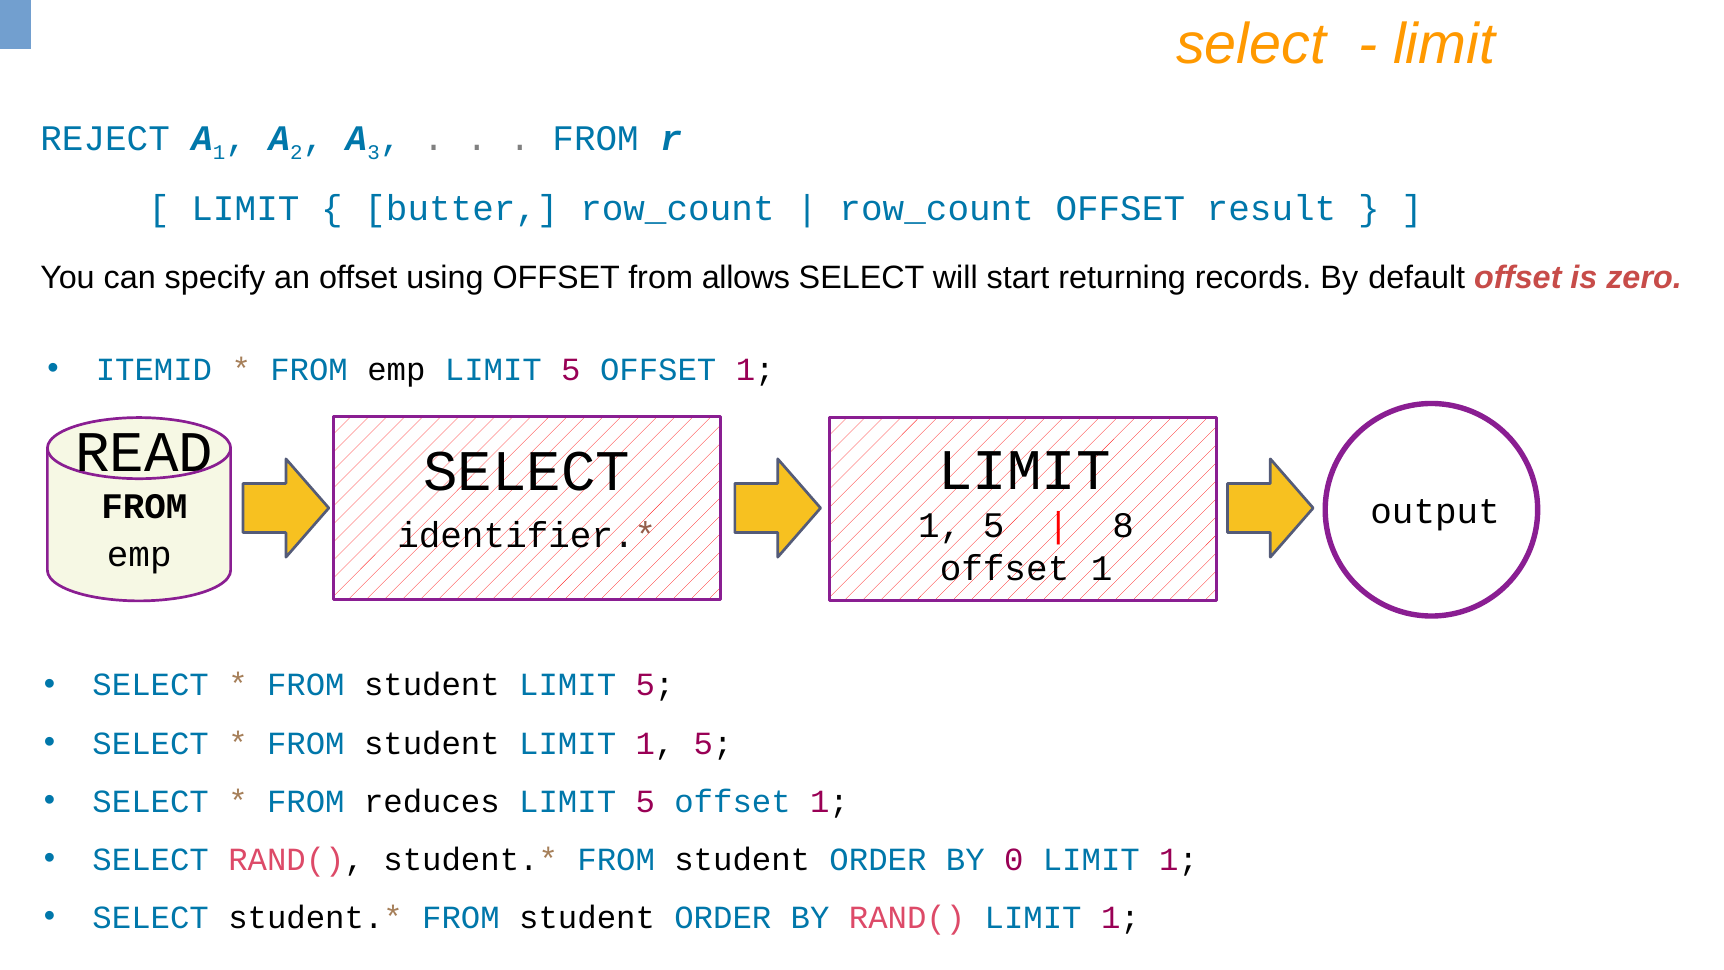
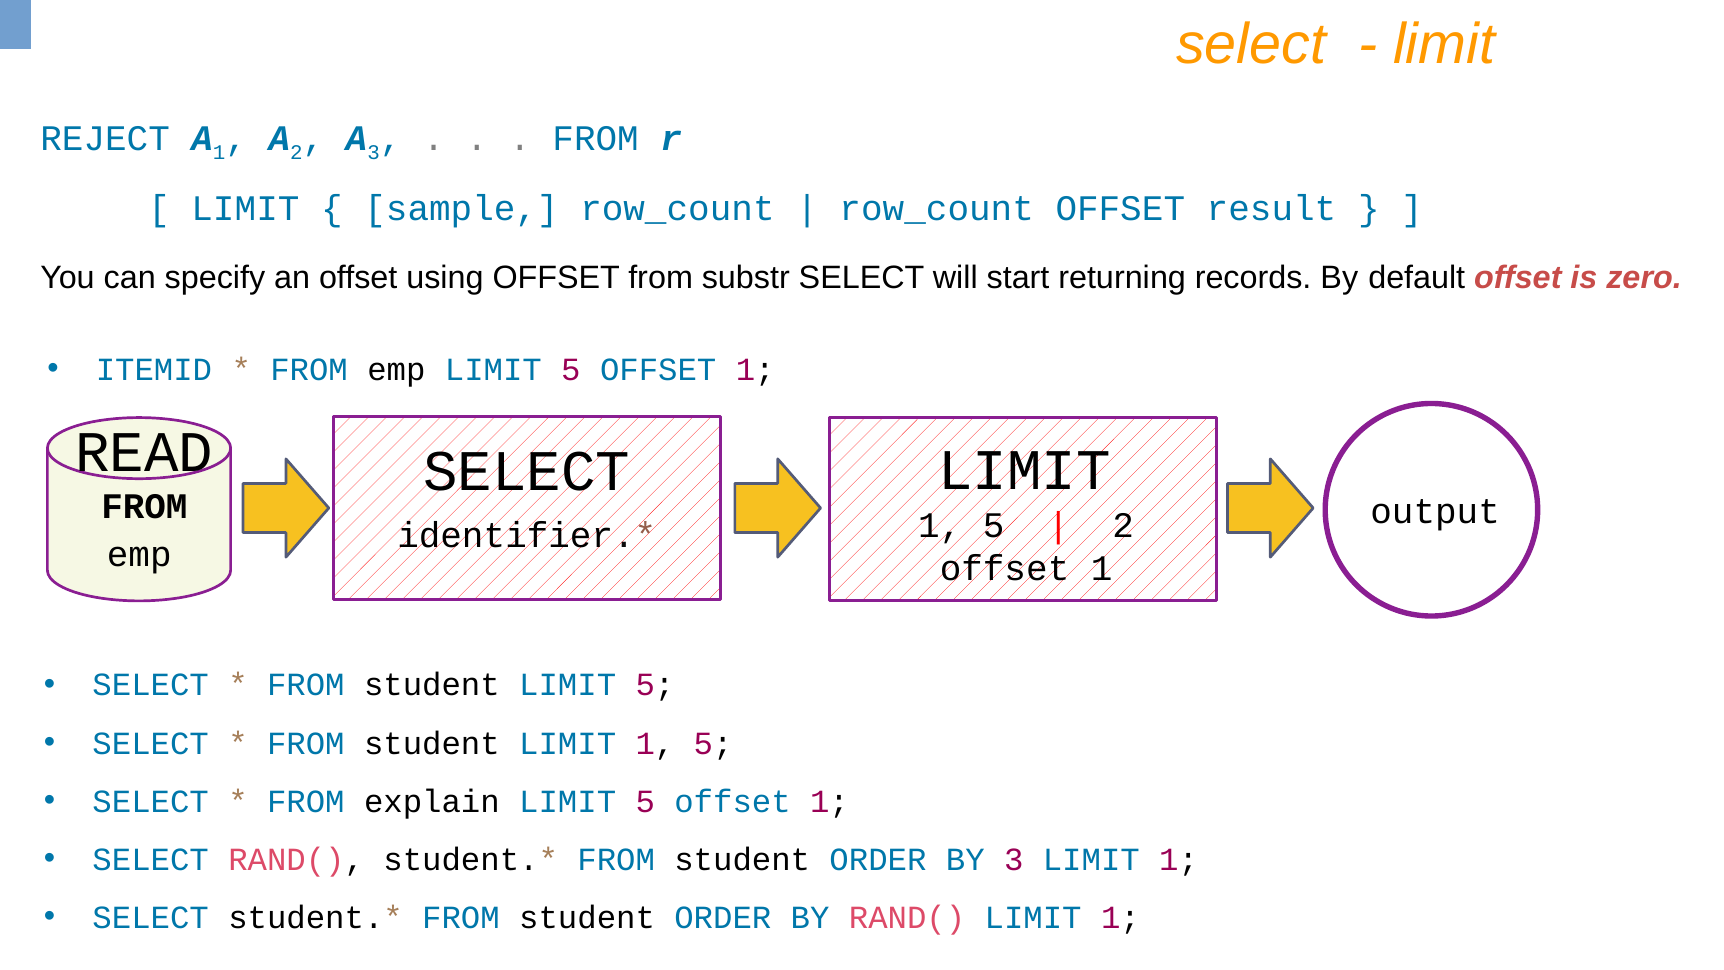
butter: butter -> sample
allows: allows -> substr
8 at (1123, 526): 8 -> 2
reduces: reduces -> explain
BY 0: 0 -> 3
